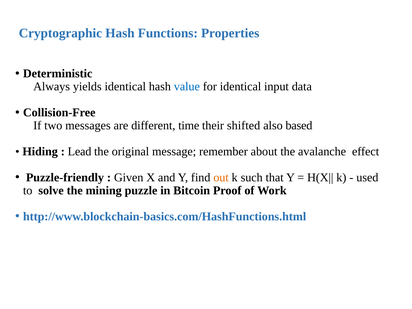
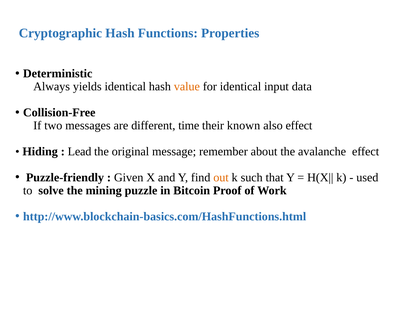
value colour: blue -> orange
shifted: shifted -> known
also based: based -> effect
